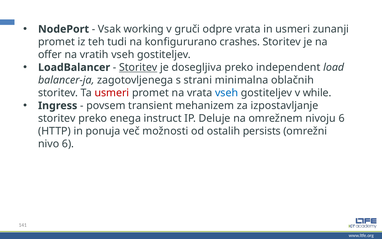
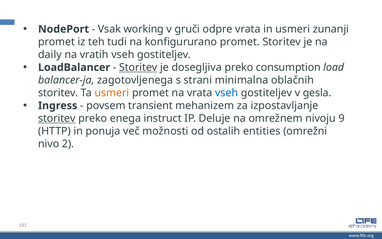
konfigururano crashes: crashes -> promet
offer: offer -> daily
independent: independent -> consumption
usmeri at (112, 93) colour: red -> orange
while: while -> gesla
storitev at (57, 118) underline: none -> present
nivoju 6: 6 -> 9
persists: persists -> entities
nivo 6: 6 -> 2
